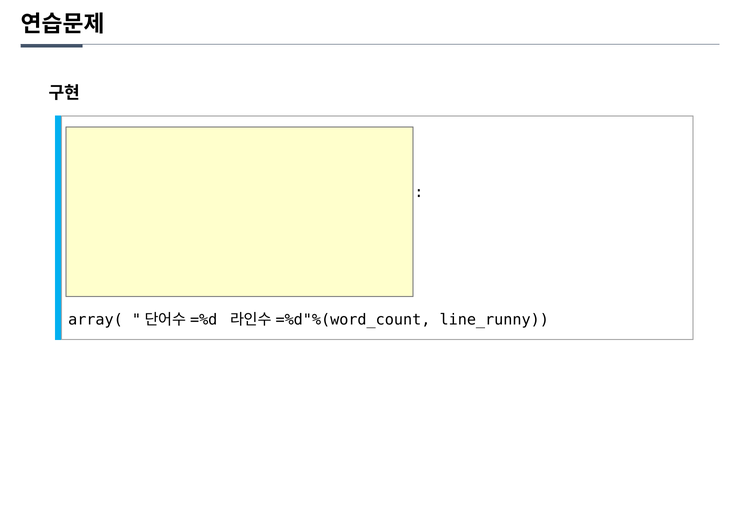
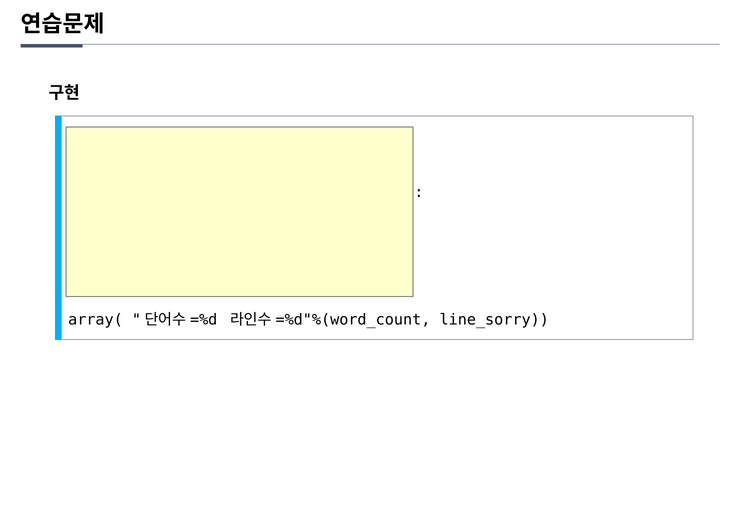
line_runny: line_runny -> line_sorry
